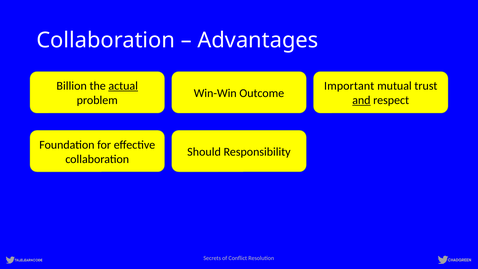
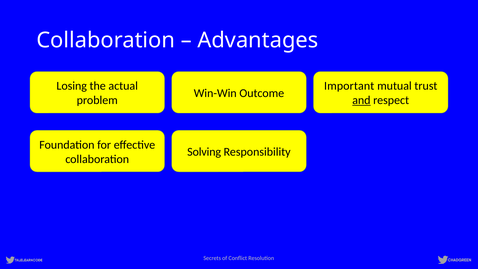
Billion: Billion -> Losing
actual underline: present -> none
Should: Should -> Solving
